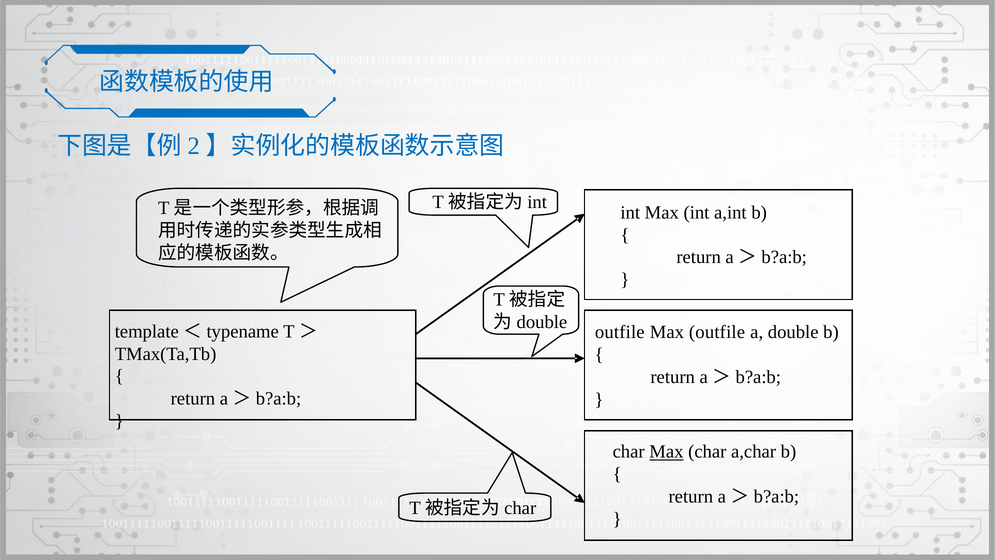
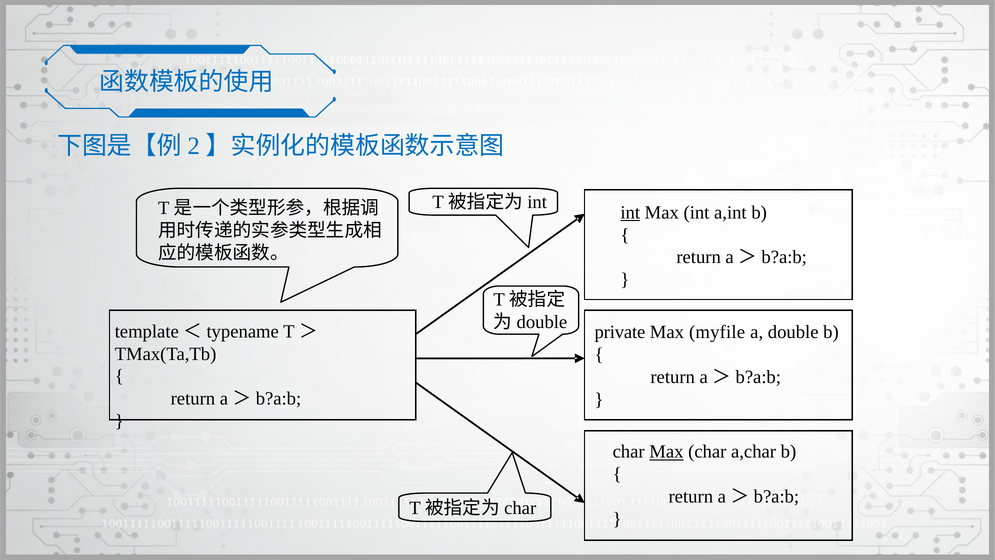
int at (630, 212) underline: none -> present
outfile at (620, 332): outfile -> private
Max outfile: outfile -> myfile
